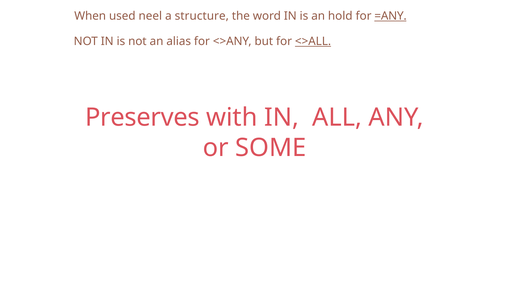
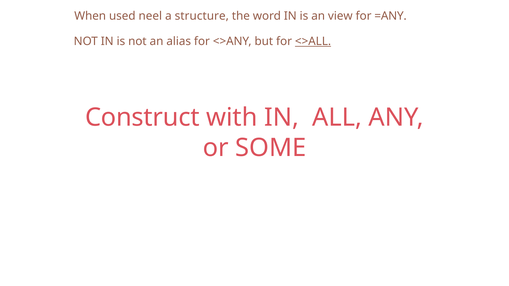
hold: hold -> view
=ANY underline: present -> none
Preserves: Preserves -> Construct
